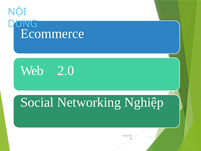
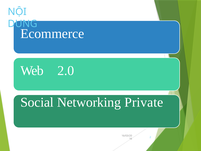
Nghiệp: Nghiệp -> Private
